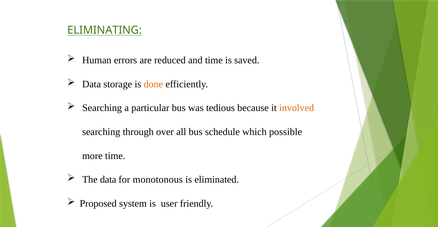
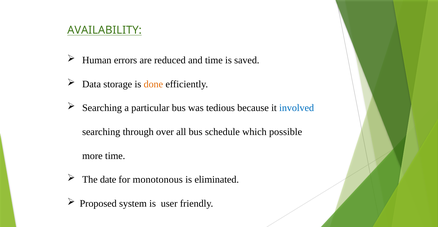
ELIMINATING: ELIMINATING -> AVAILABILITY
involved colour: orange -> blue
The data: data -> date
